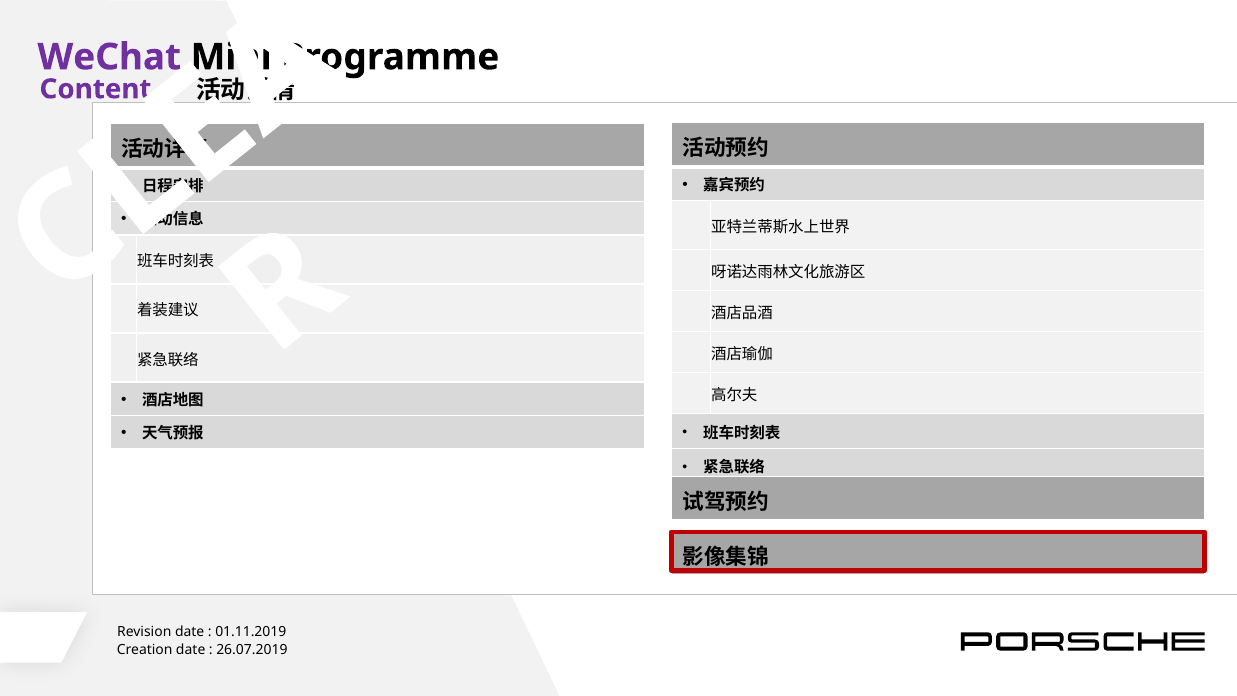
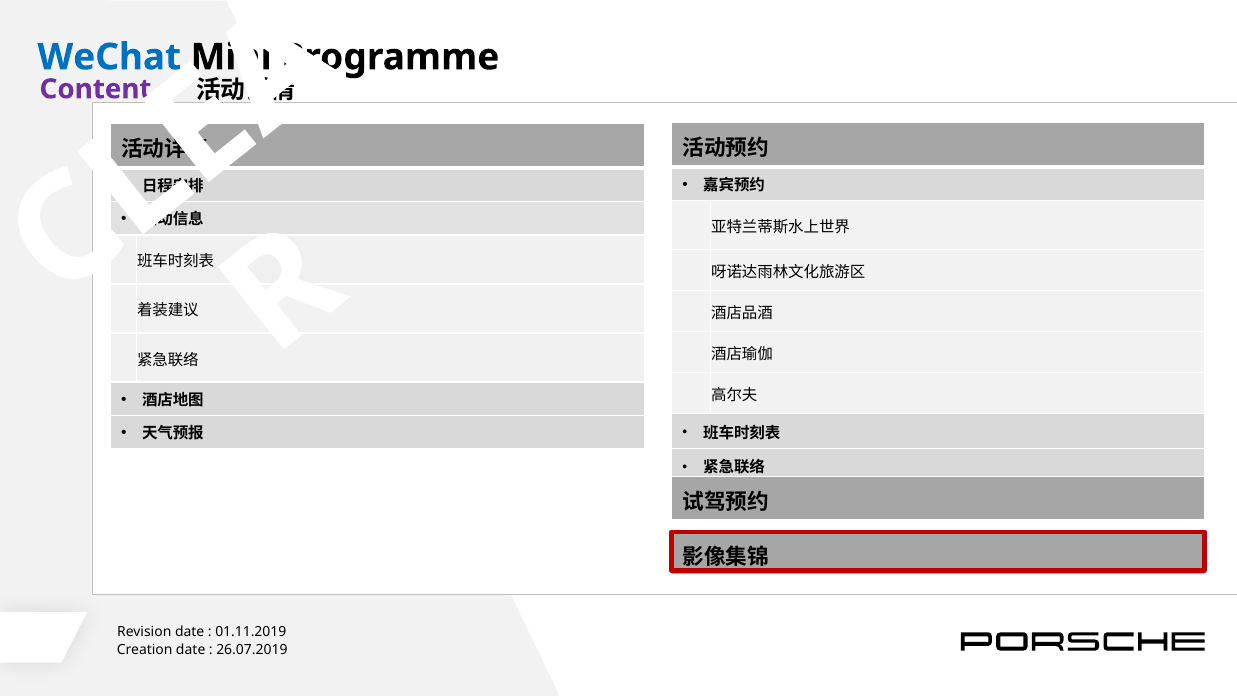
WeChat colour: purple -> blue
